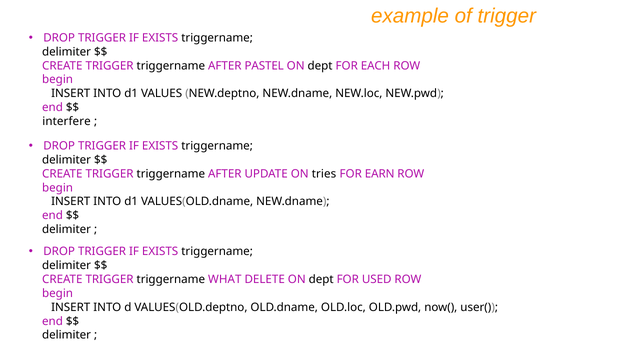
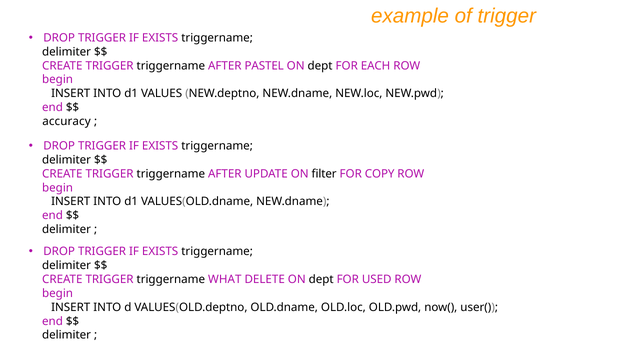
interfere: interfere -> accuracy
tries: tries -> filter
EARN: EARN -> COPY
